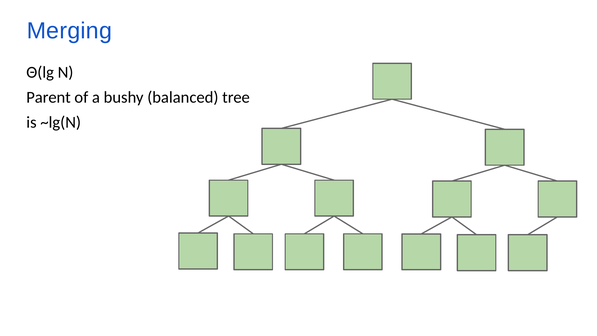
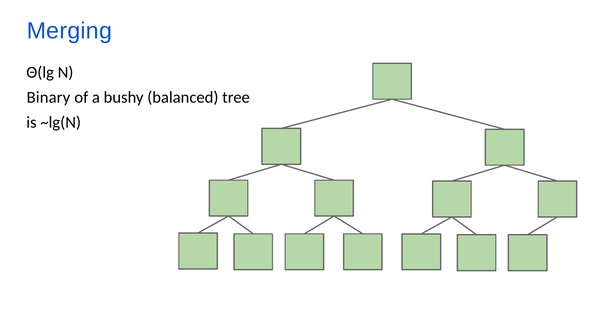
Parent: Parent -> Binary
